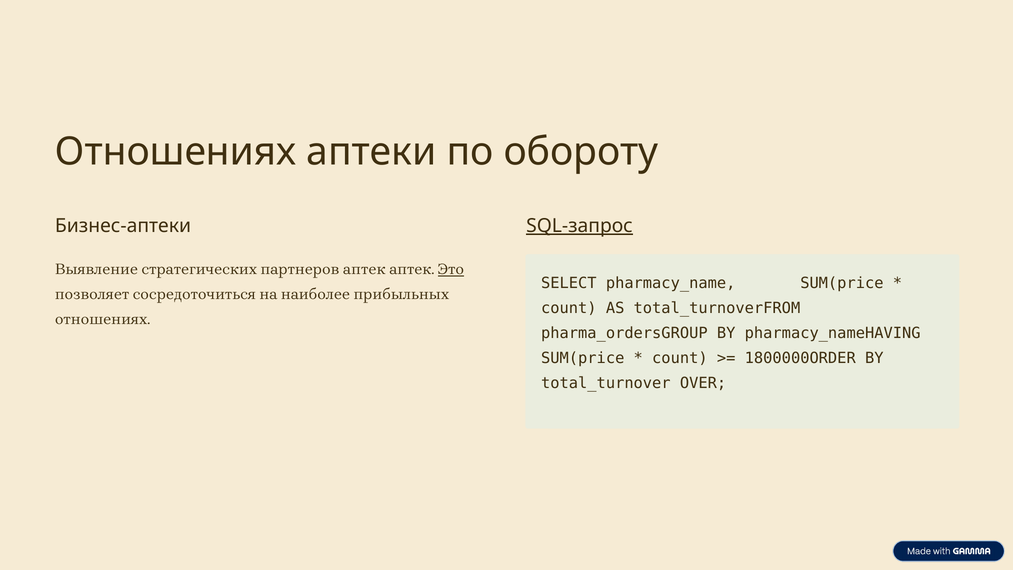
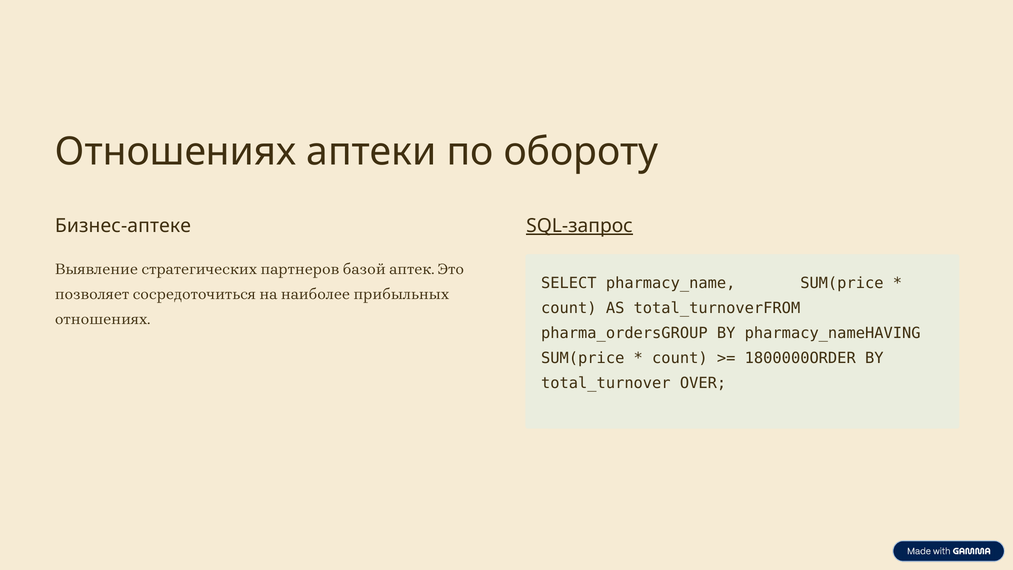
Бизнес-аптеки: Бизнес-аптеки -> Бизнес-аптеке
партнеров аптек: аптек -> базой
Это underline: present -> none
